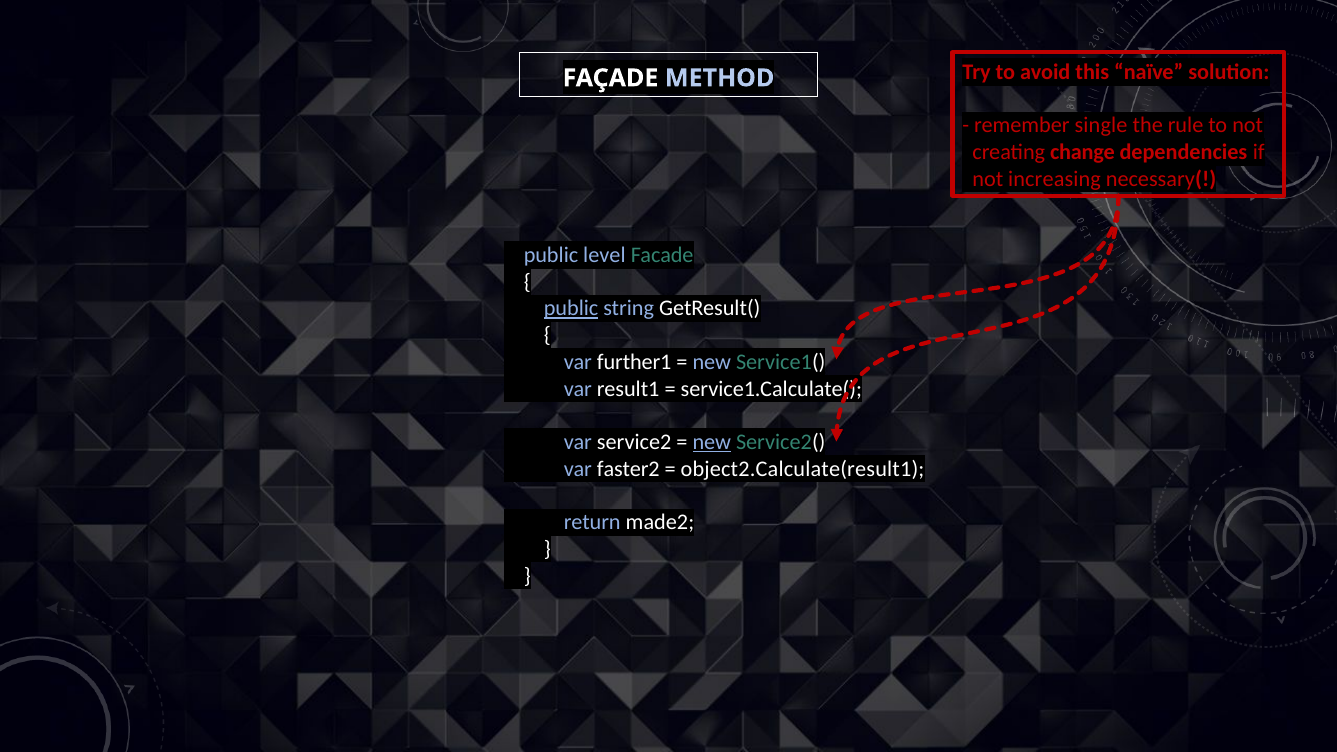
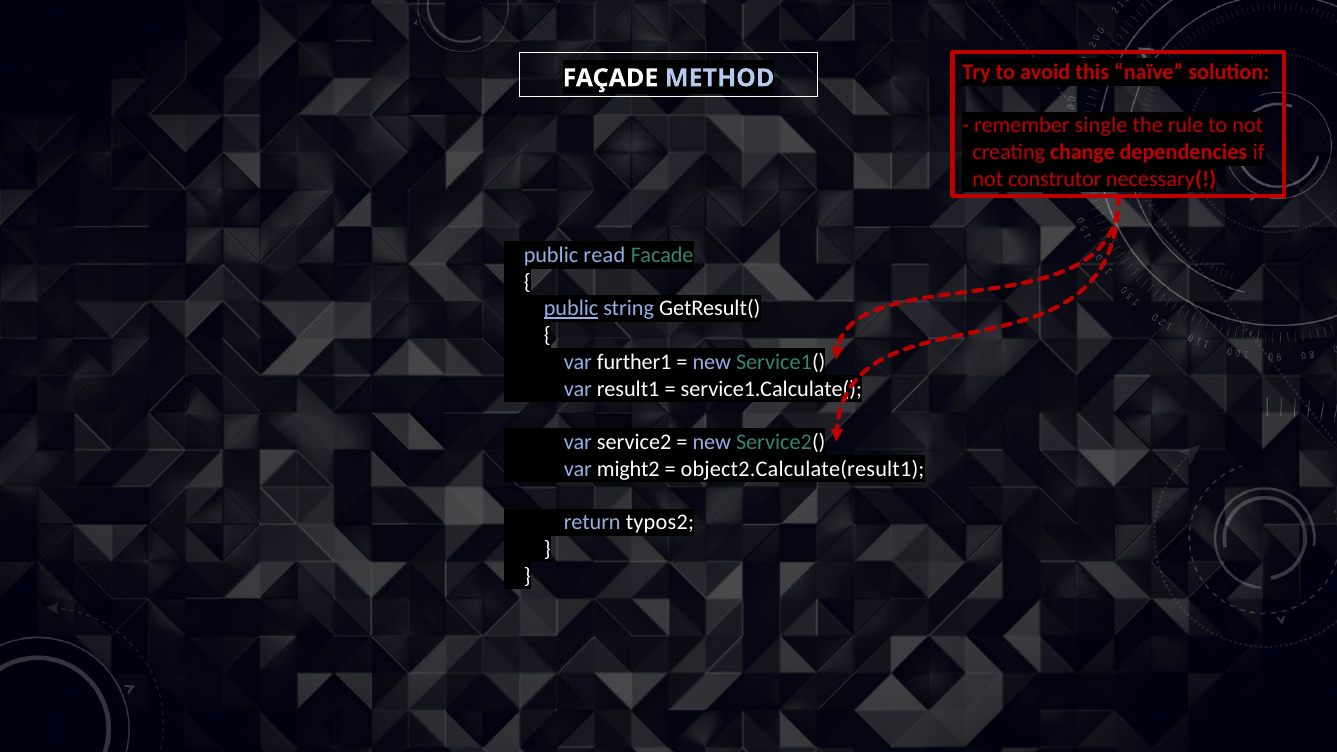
increasing: increasing -> construtor
level: level -> read
new at (712, 442) underline: present -> none
faster2: faster2 -> might2
made2: made2 -> typos2
